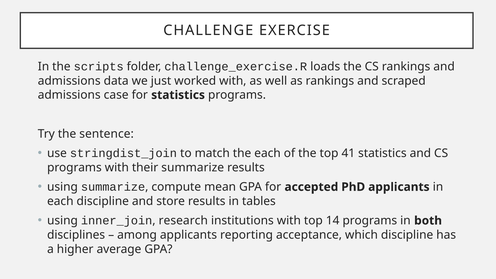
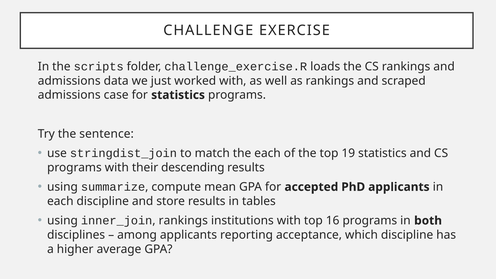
41: 41 -> 19
their summarize: summarize -> descending
research at (183, 221): research -> rankings
14: 14 -> 16
